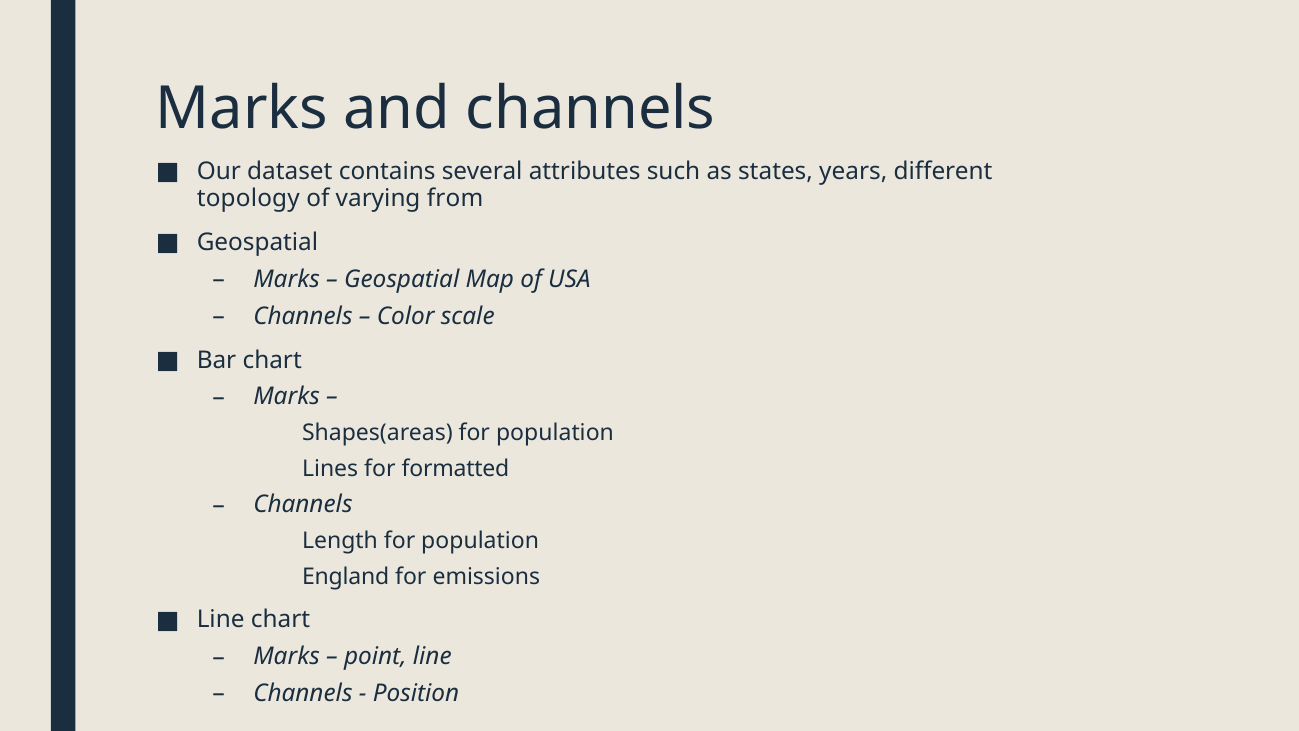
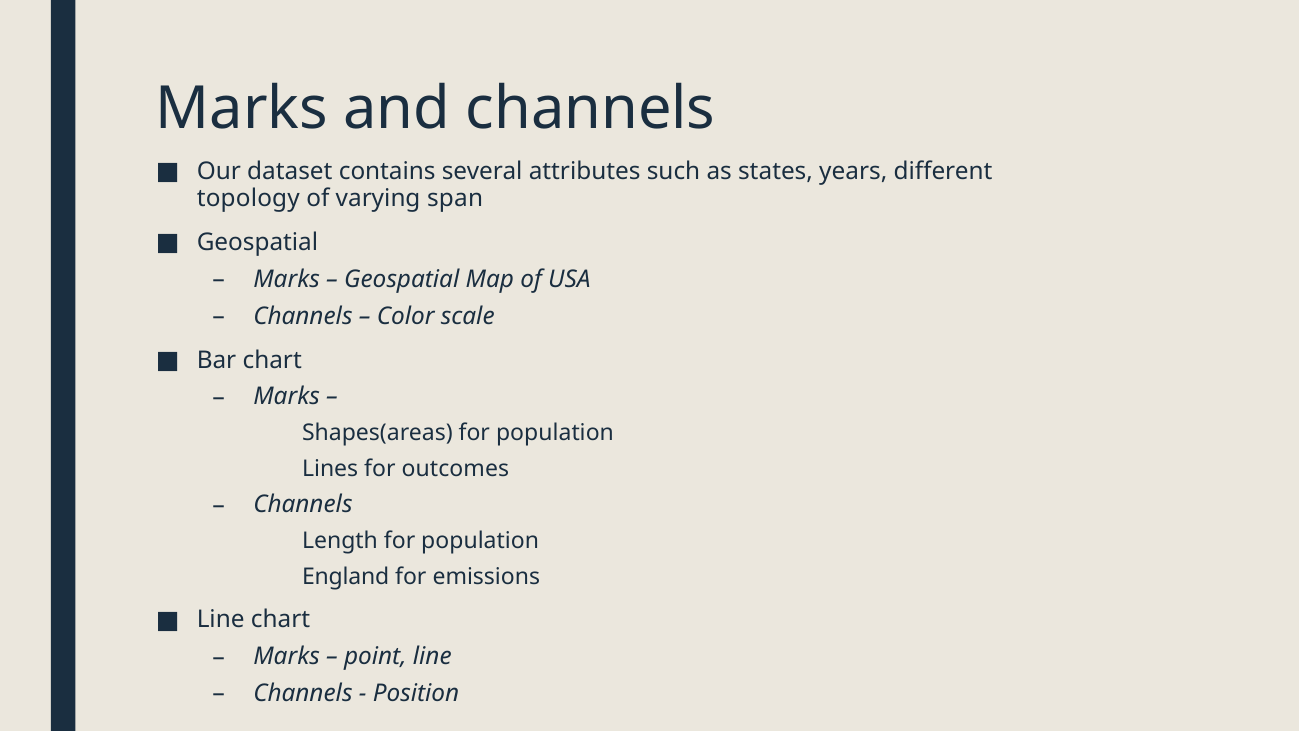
from: from -> span
formatted: formatted -> outcomes
